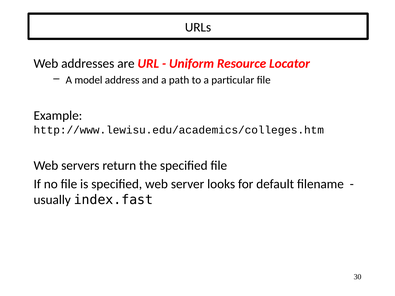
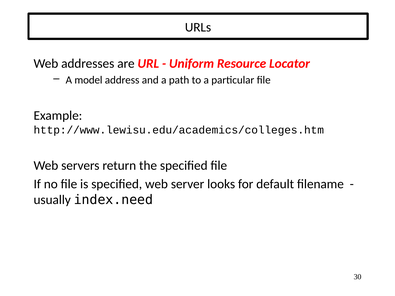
index.fast: index.fast -> index.need
